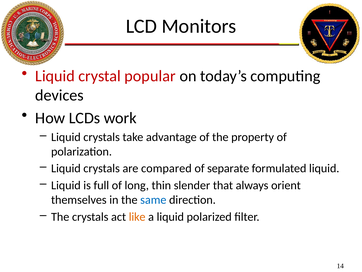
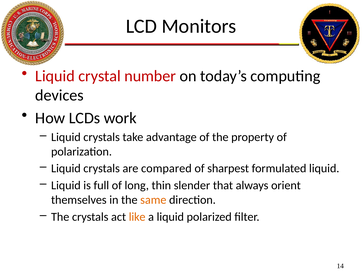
popular: popular -> number
separate: separate -> sharpest
same colour: blue -> orange
